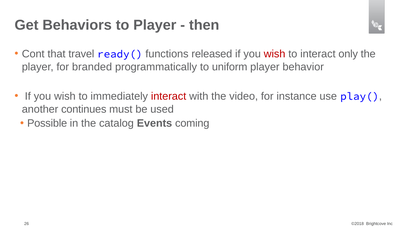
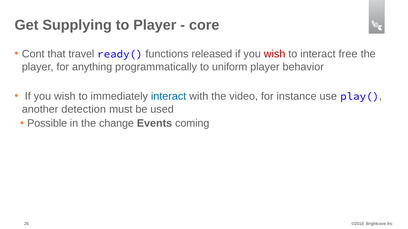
Behaviors: Behaviors -> Supplying
then: then -> core
only: only -> free
branded: branded -> anything
interact at (169, 96) colour: red -> blue
continues: continues -> detection
catalog: catalog -> change
